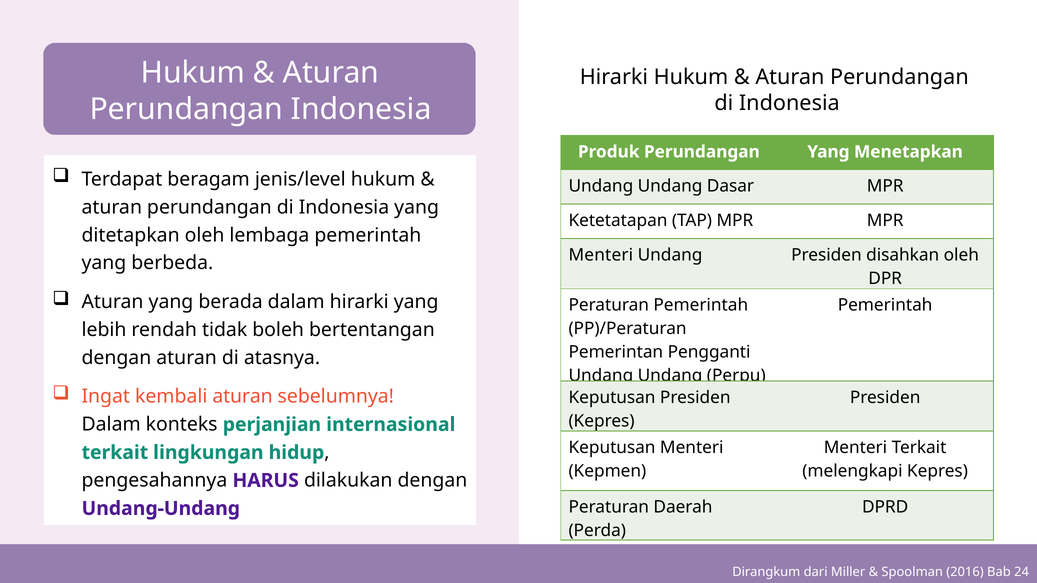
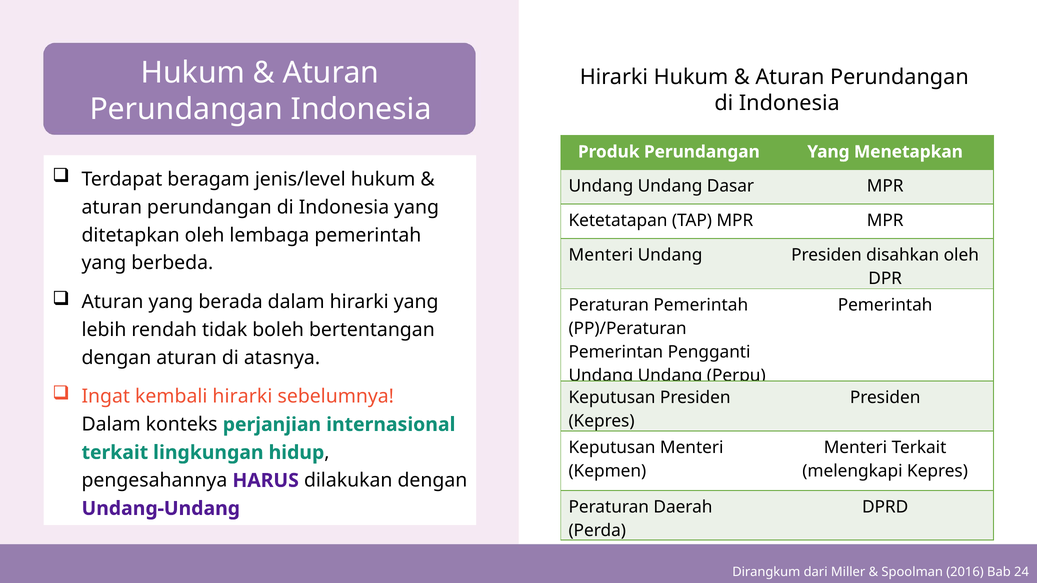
kembali aturan: aturan -> hirarki
